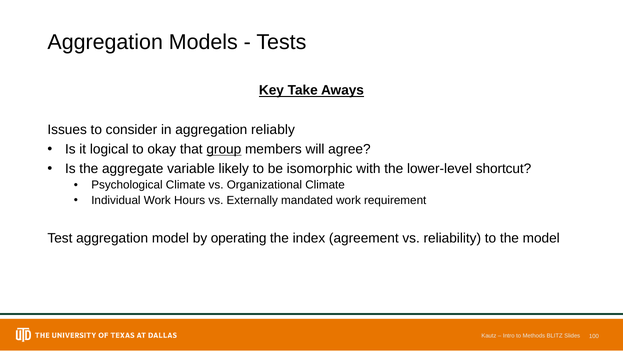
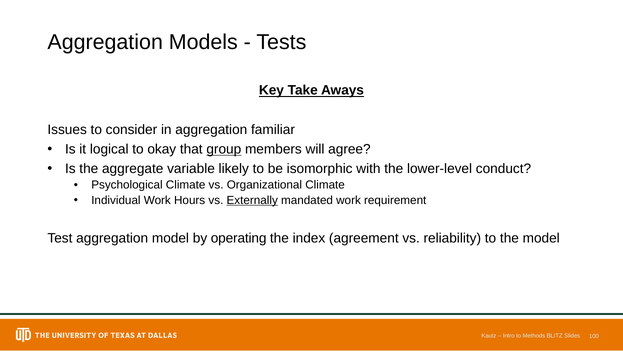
reliably: reliably -> familiar
shortcut: shortcut -> conduct
Externally underline: none -> present
